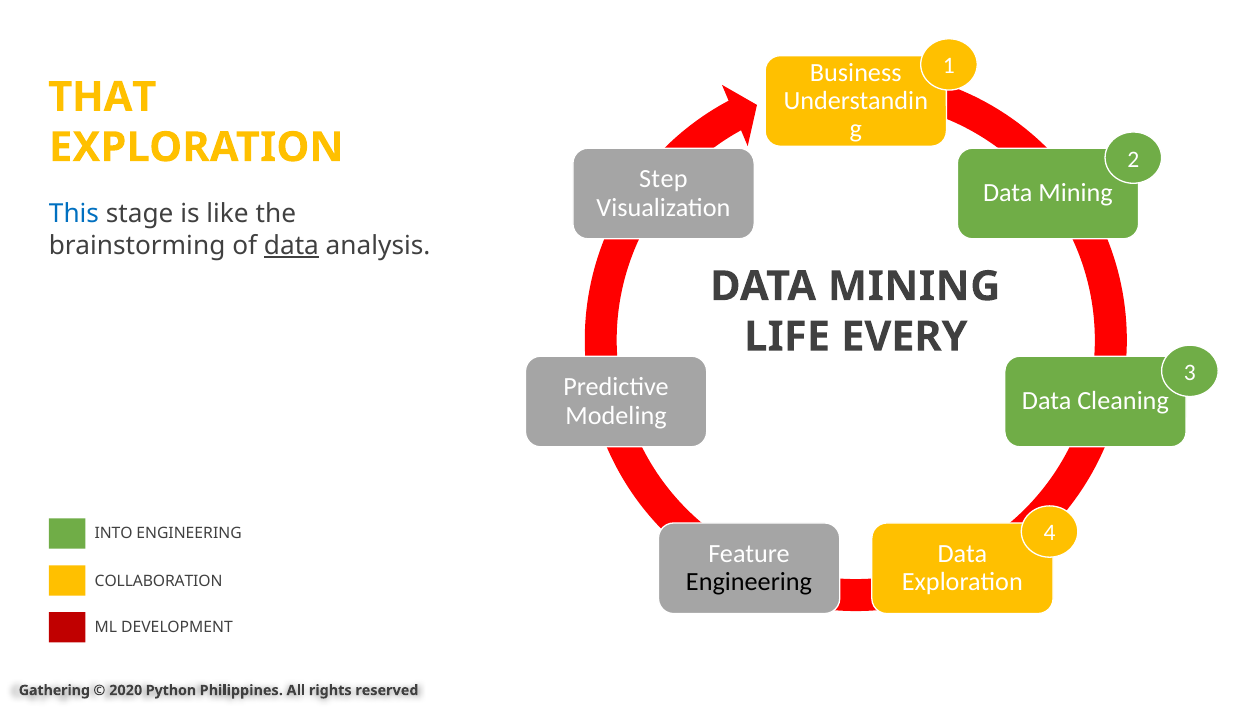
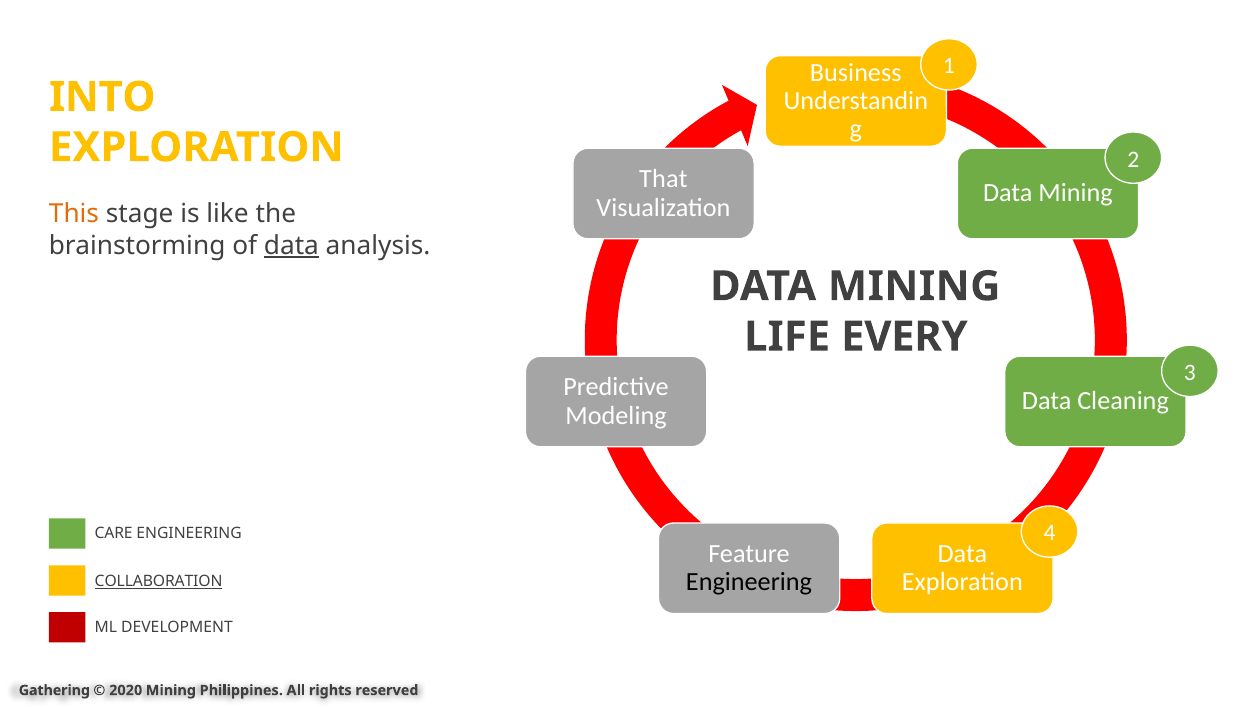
THAT: THAT -> INTO
Step: Step -> That
This colour: blue -> orange
INTO: INTO -> CARE
COLLABORATION underline: none -> present
2020 Python: Python -> Mining
